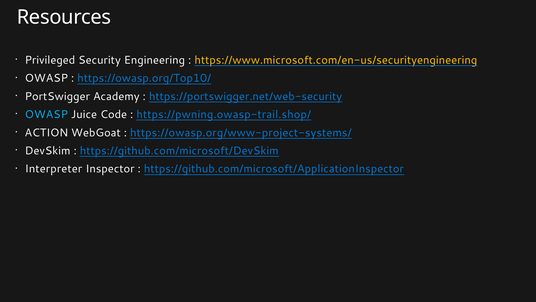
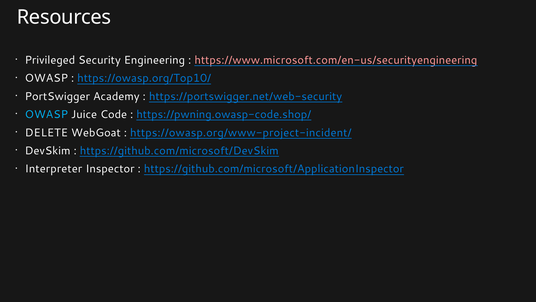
https://www.microsoft.com/en-us/securityengineering colour: yellow -> pink
https://pwning.owasp-trail.shop/: https://pwning.owasp-trail.shop/ -> https://pwning.owasp-code.shop/
ACTION: ACTION -> DELETE
https://owasp.org/www-project-systems/: https://owasp.org/www-project-systems/ -> https://owasp.org/www-project-incident/
